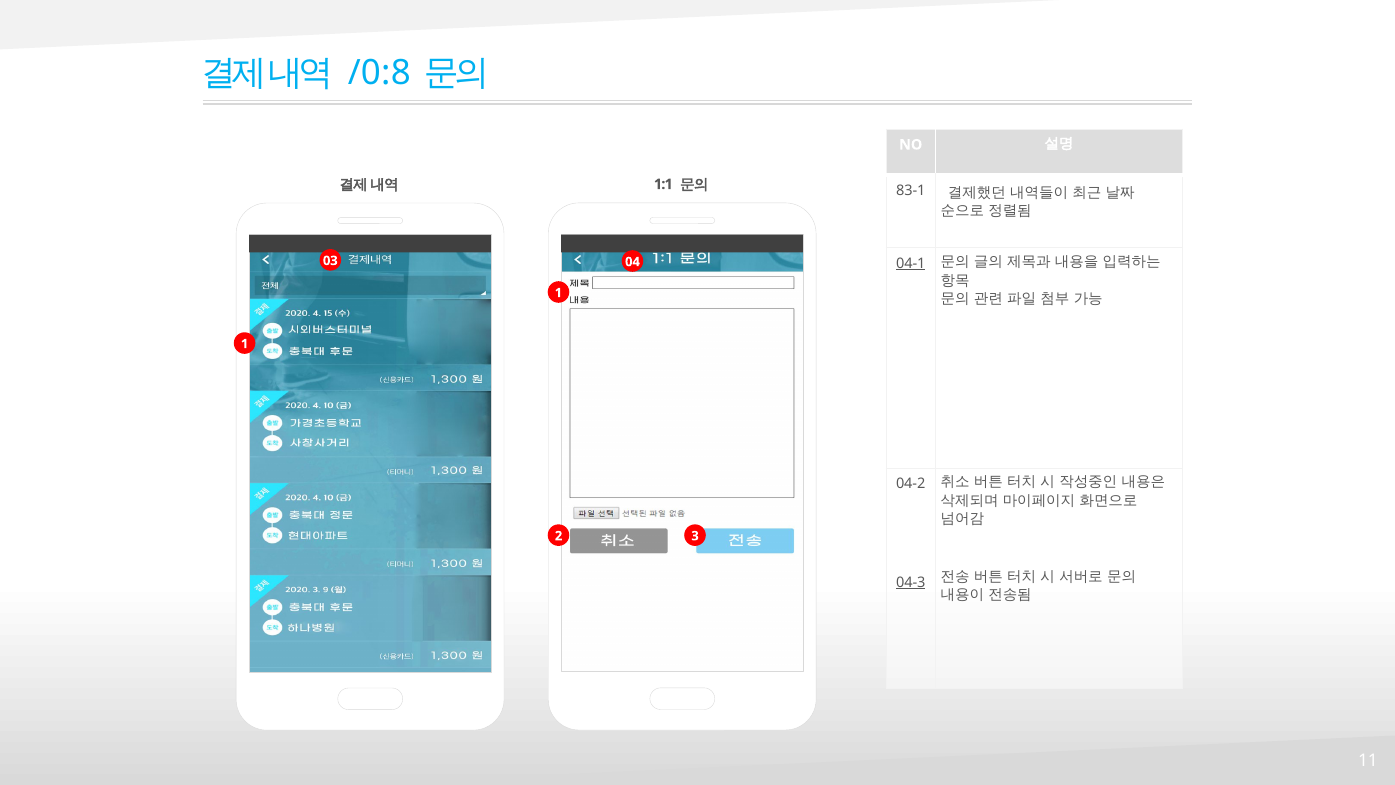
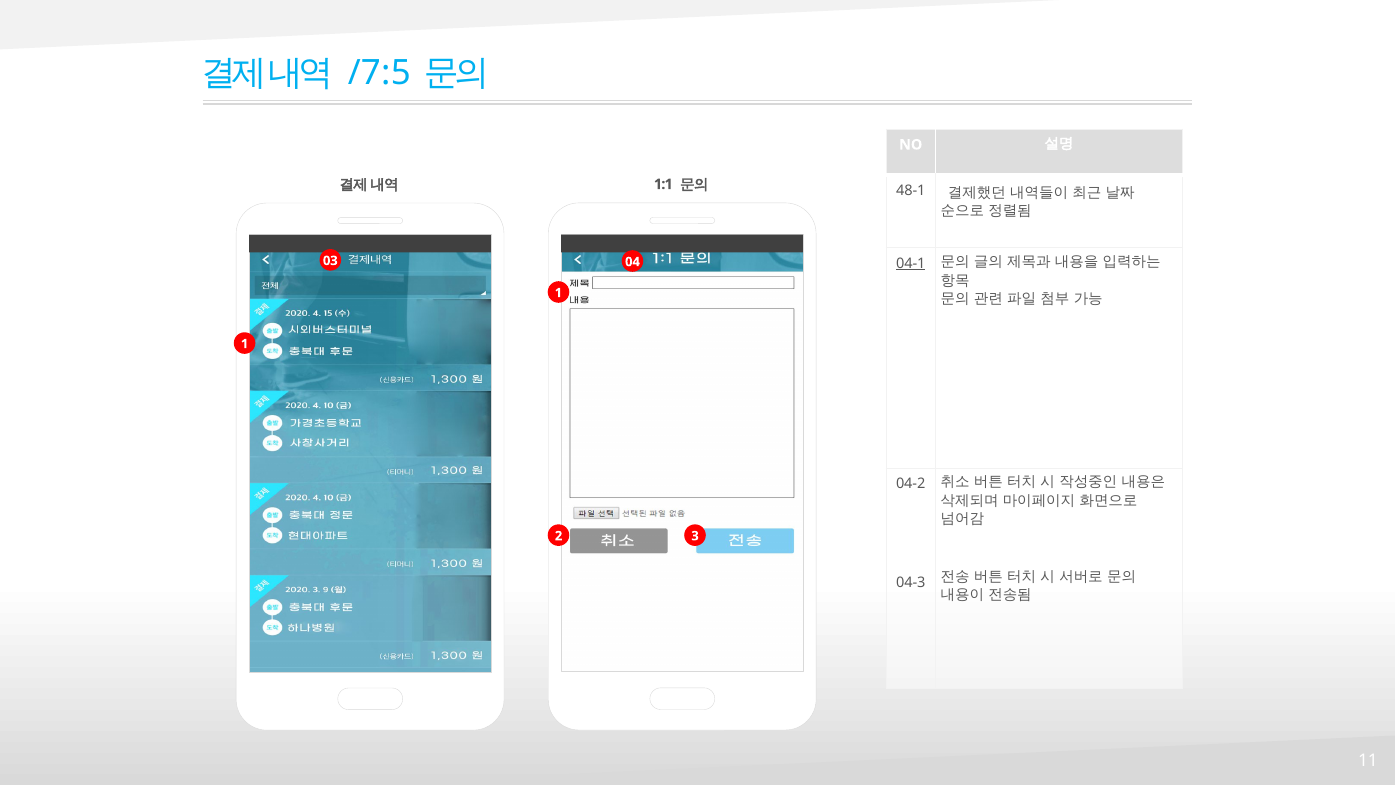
0: 0 -> 7
8: 8 -> 5
83-1: 83-1 -> 48-1
04-3 underline: present -> none
